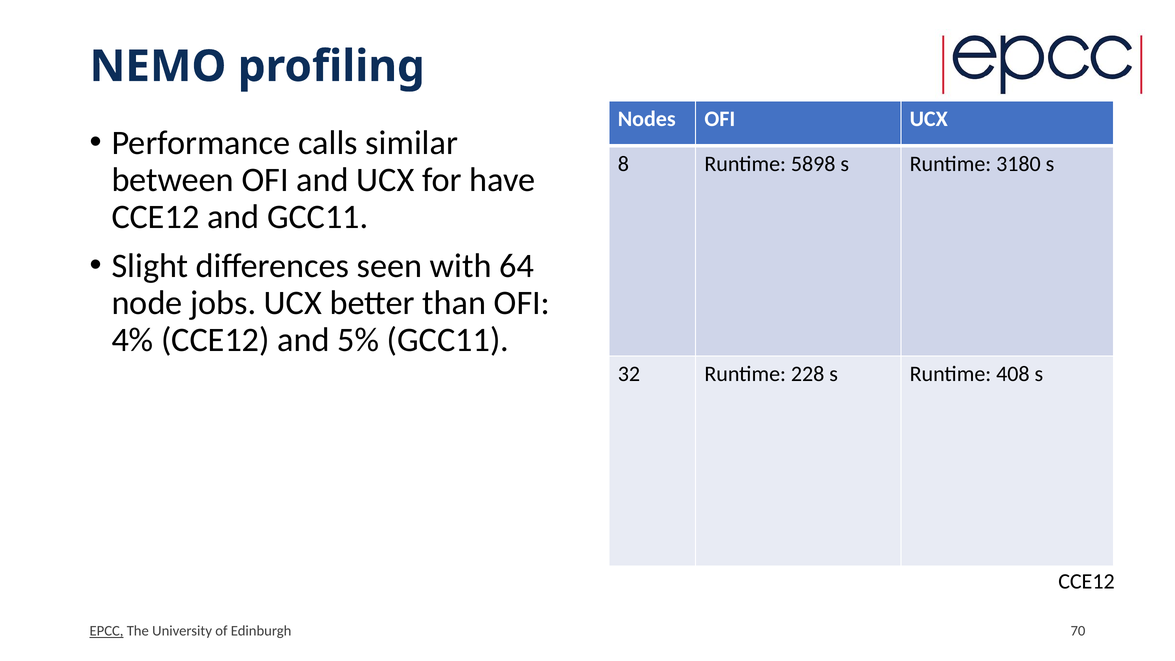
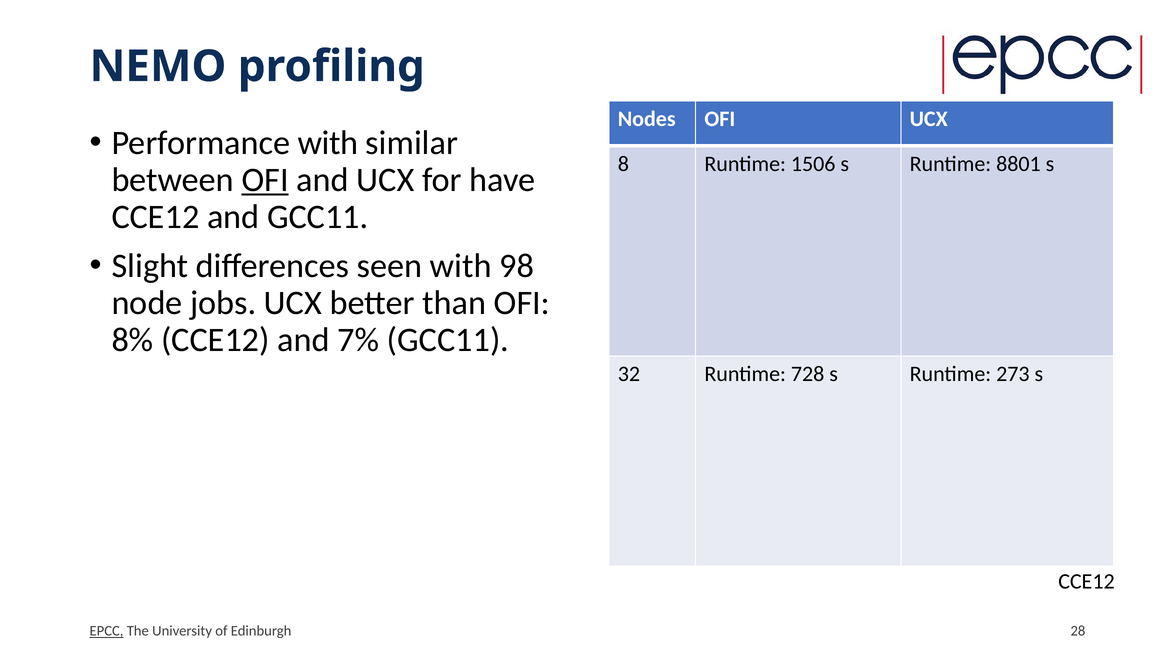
Performance calls: calls -> with
5898: 5898 -> 1506
3180: 3180 -> 8801
OFI at (265, 180) underline: none -> present
64: 64 -> 98
4%: 4% -> 8%
5%: 5% -> 7%
228: 228 -> 728
408: 408 -> 273
70: 70 -> 28
